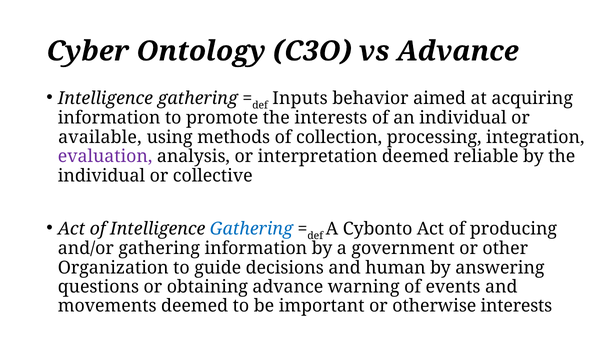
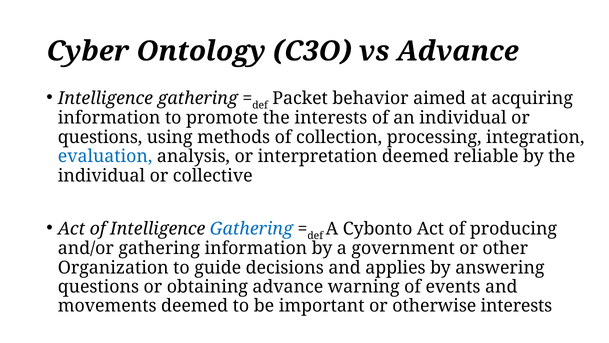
Inputs: Inputs -> Packet
available at (100, 137): available -> questions
evaluation colour: purple -> blue
human: human -> applies
